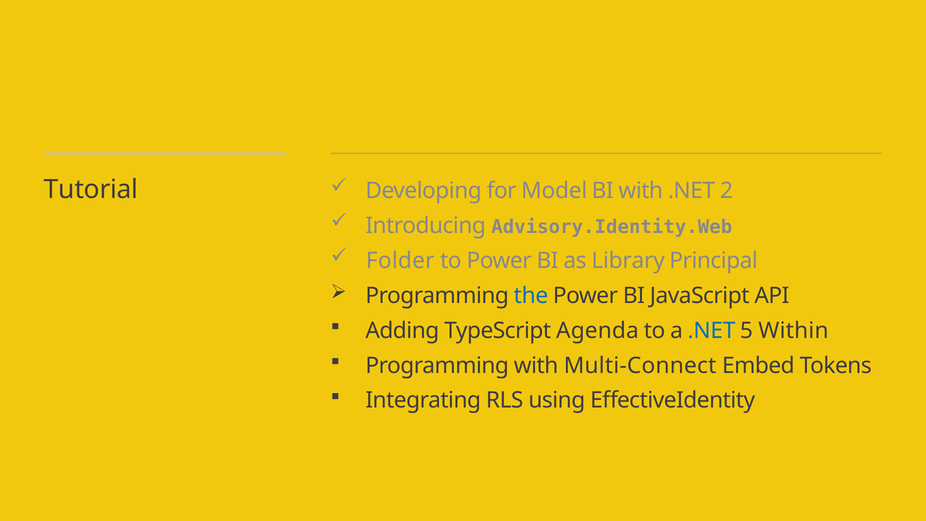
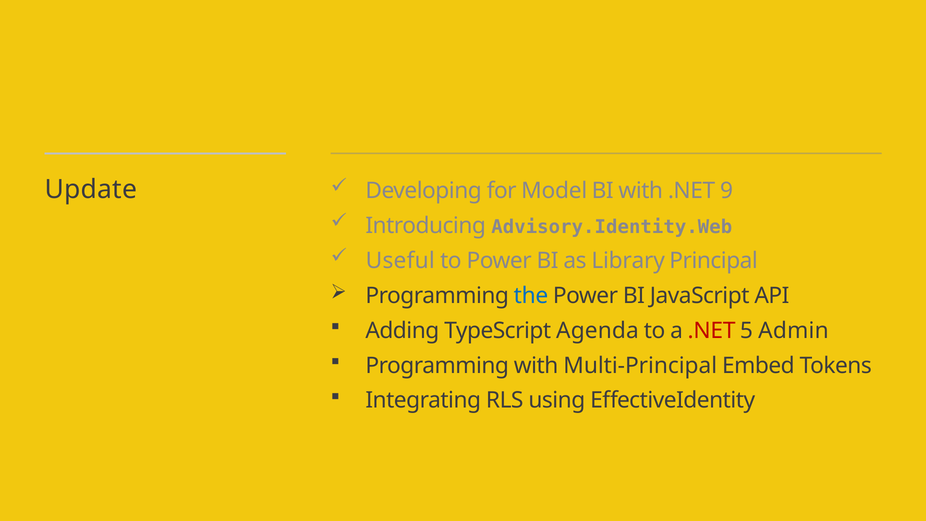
Tutorial: Tutorial -> Update
2: 2 -> 9
Folder: Folder -> Useful
.NET at (712, 330) colour: blue -> red
Within: Within -> Admin
Multi-Connect: Multi-Connect -> Multi-Principal
